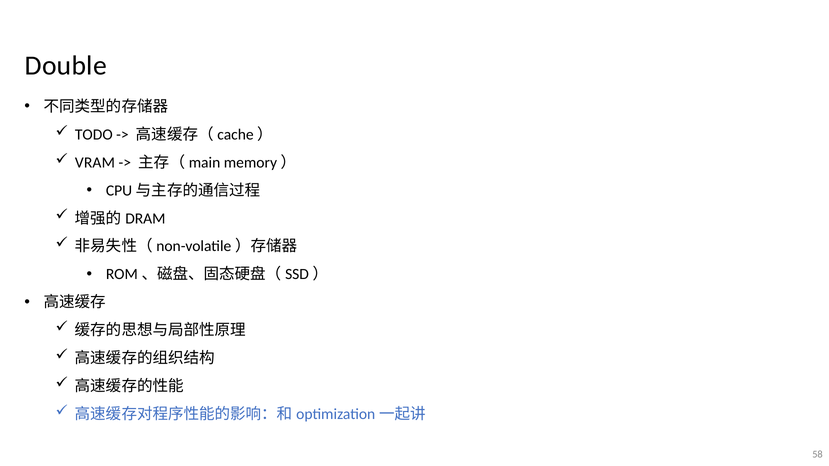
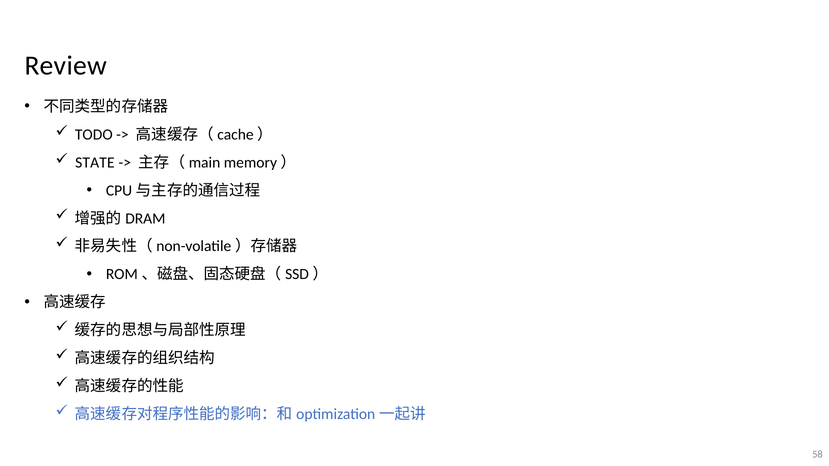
Double: Double -> Review
VRAM: VRAM -> STATE
